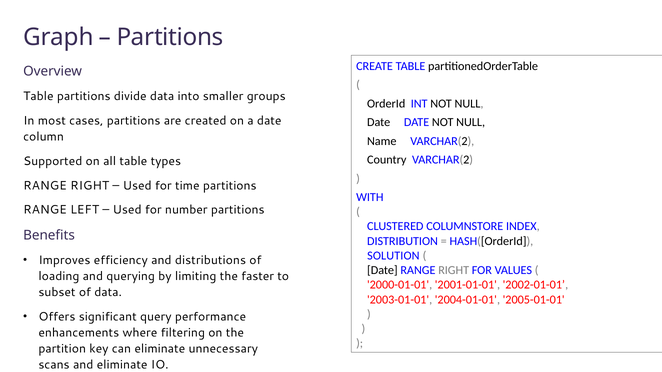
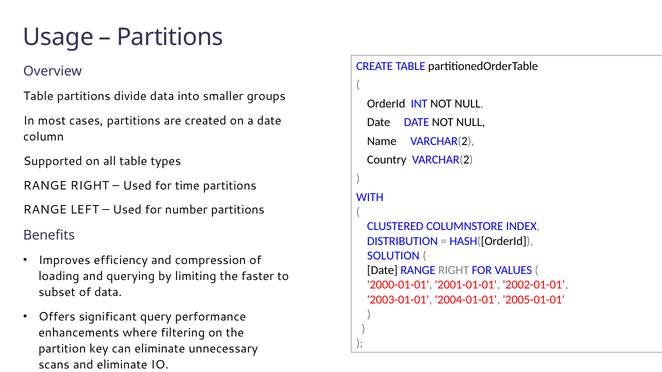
Graph: Graph -> Usage
distributions: distributions -> compression
